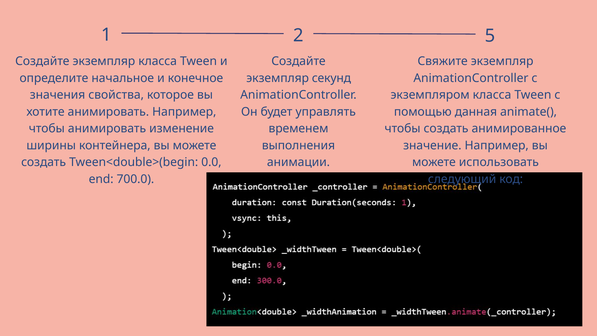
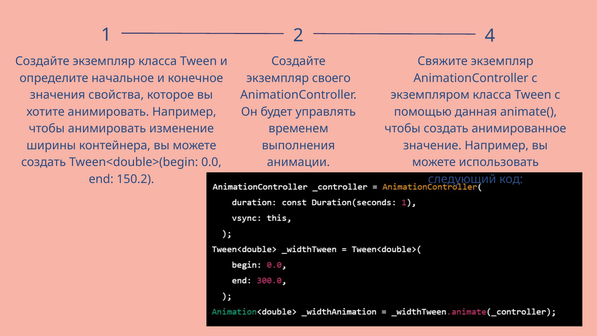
5: 5 -> 4
секунд: секунд -> своего
700.0: 700.0 -> 150.2
